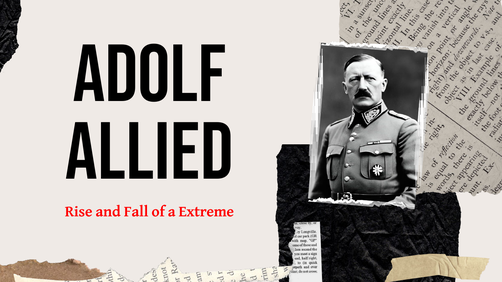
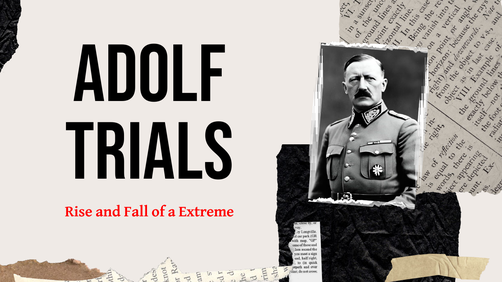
Allied: Allied -> Trials
